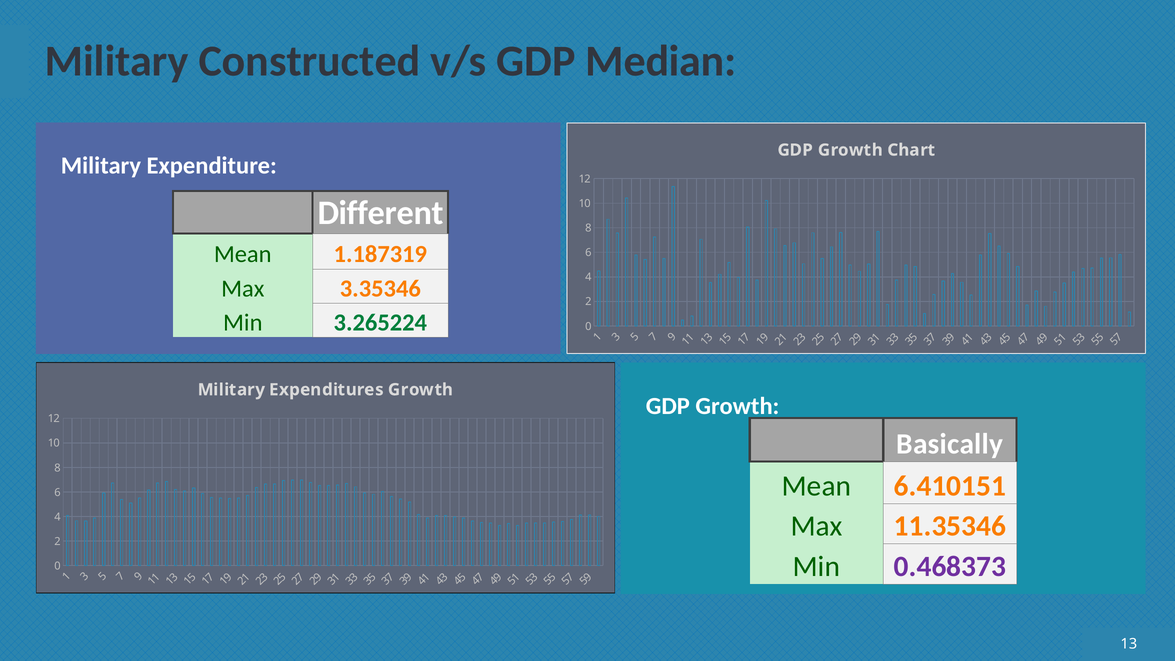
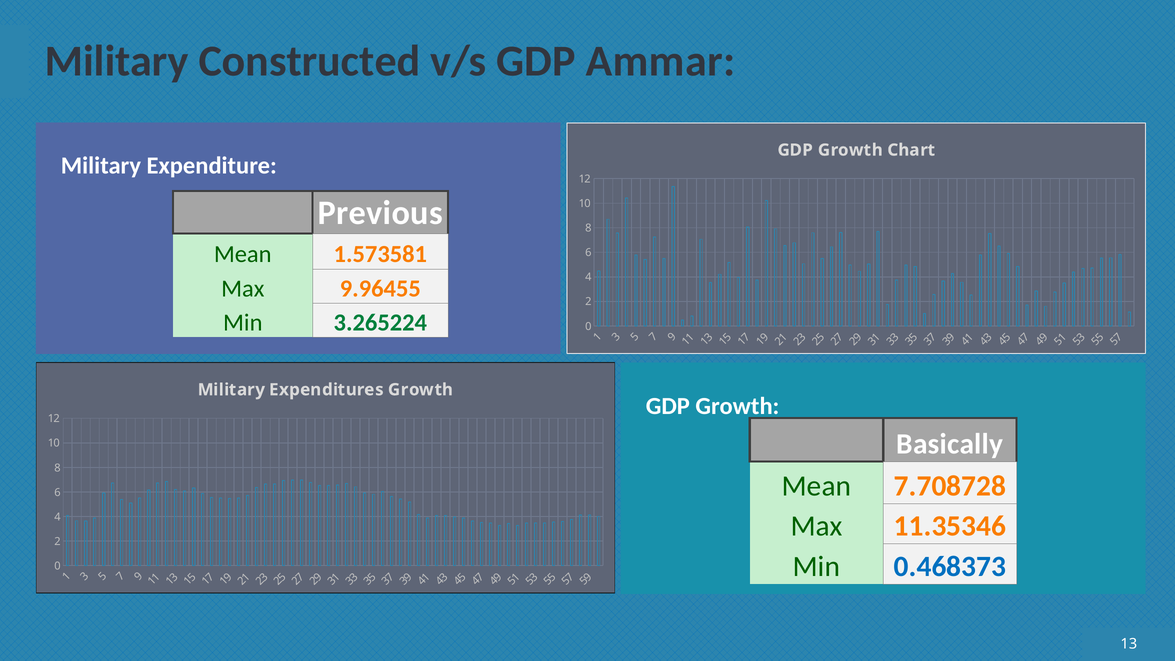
Median: Median -> Ammar
Different: Different -> Previous
1.187319: 1.187319 -> 1.573581
3.35346: 3.35346 -> 9.96455
6.410151: 6.410151 -> 7.708728
0.468373 colour: purple -> blue
